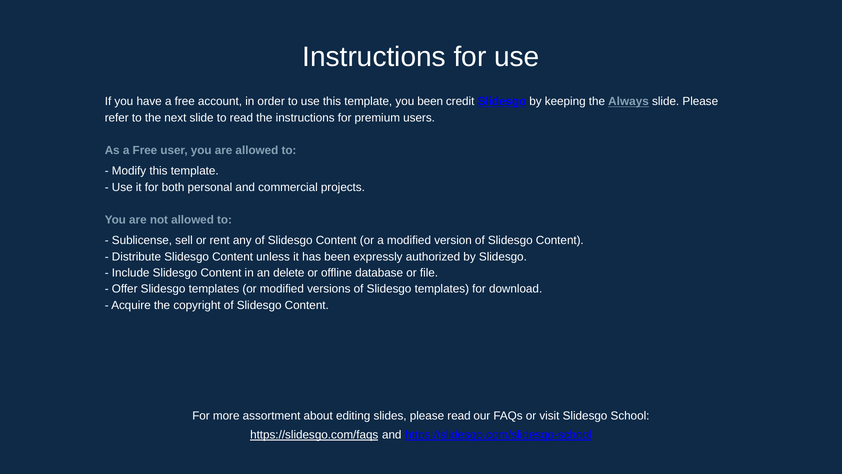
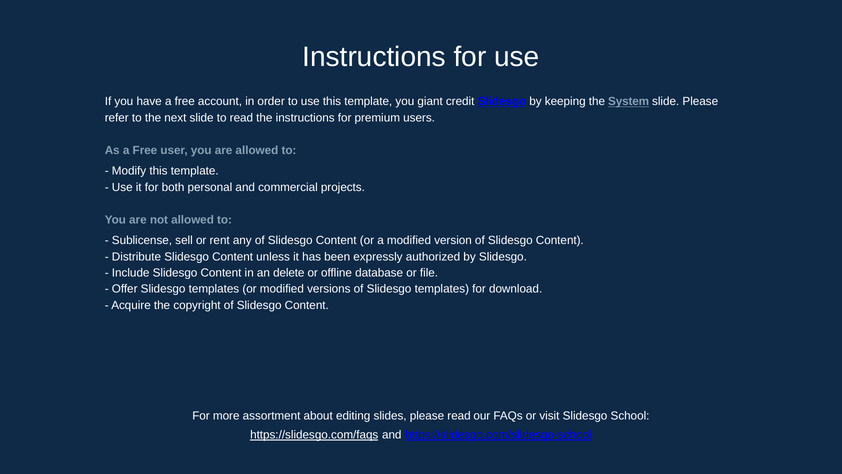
you been: been -> giant
Always: Always -> System
